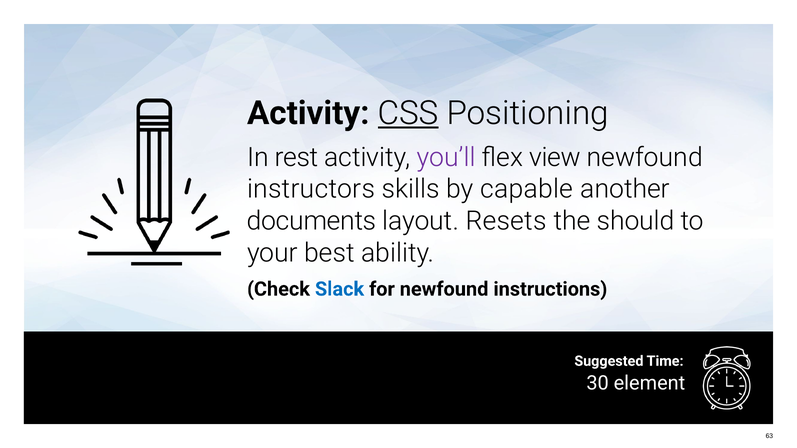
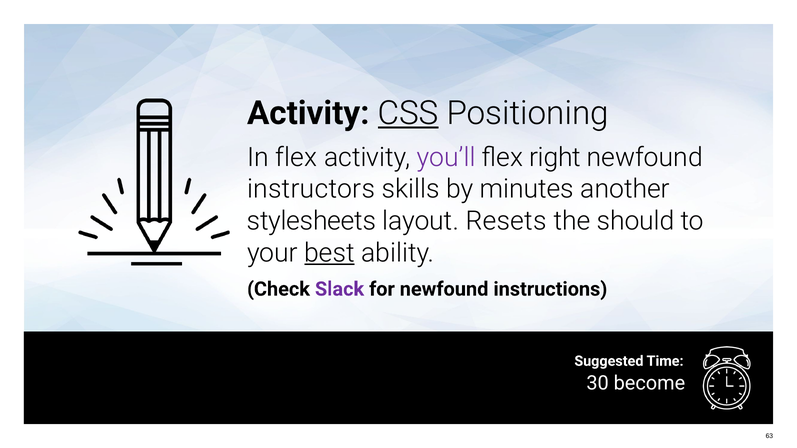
In rest: rest -> flex
view: view -> right
capable: capable -> minutes
documents: documents -> stylesheets
best underline: none -> present
Slack colour: blue -> purple
element: element -> become
